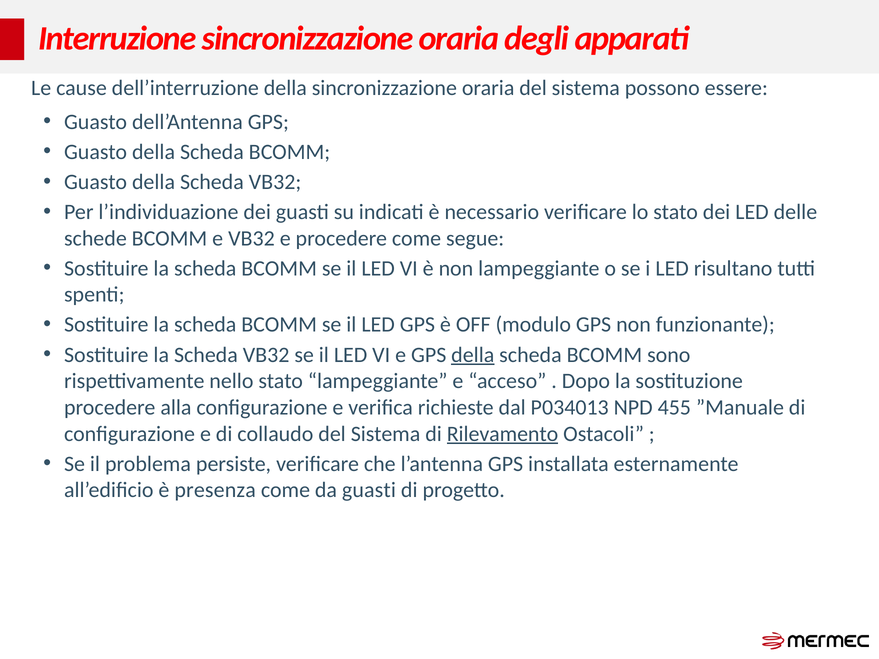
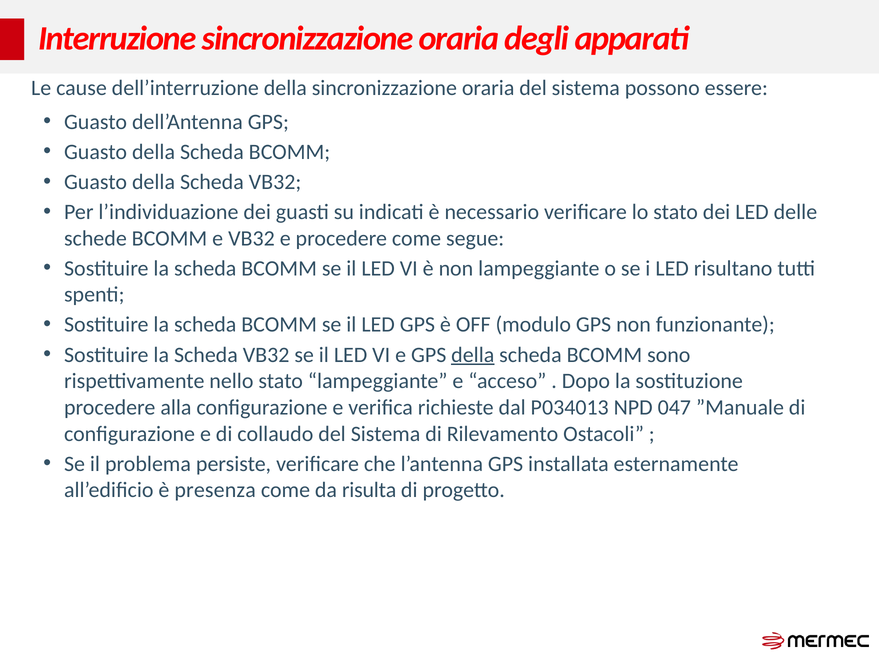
455: 455 -> 047
Rilevamento underline: present -> none
da guasti: guasti -> risulta
